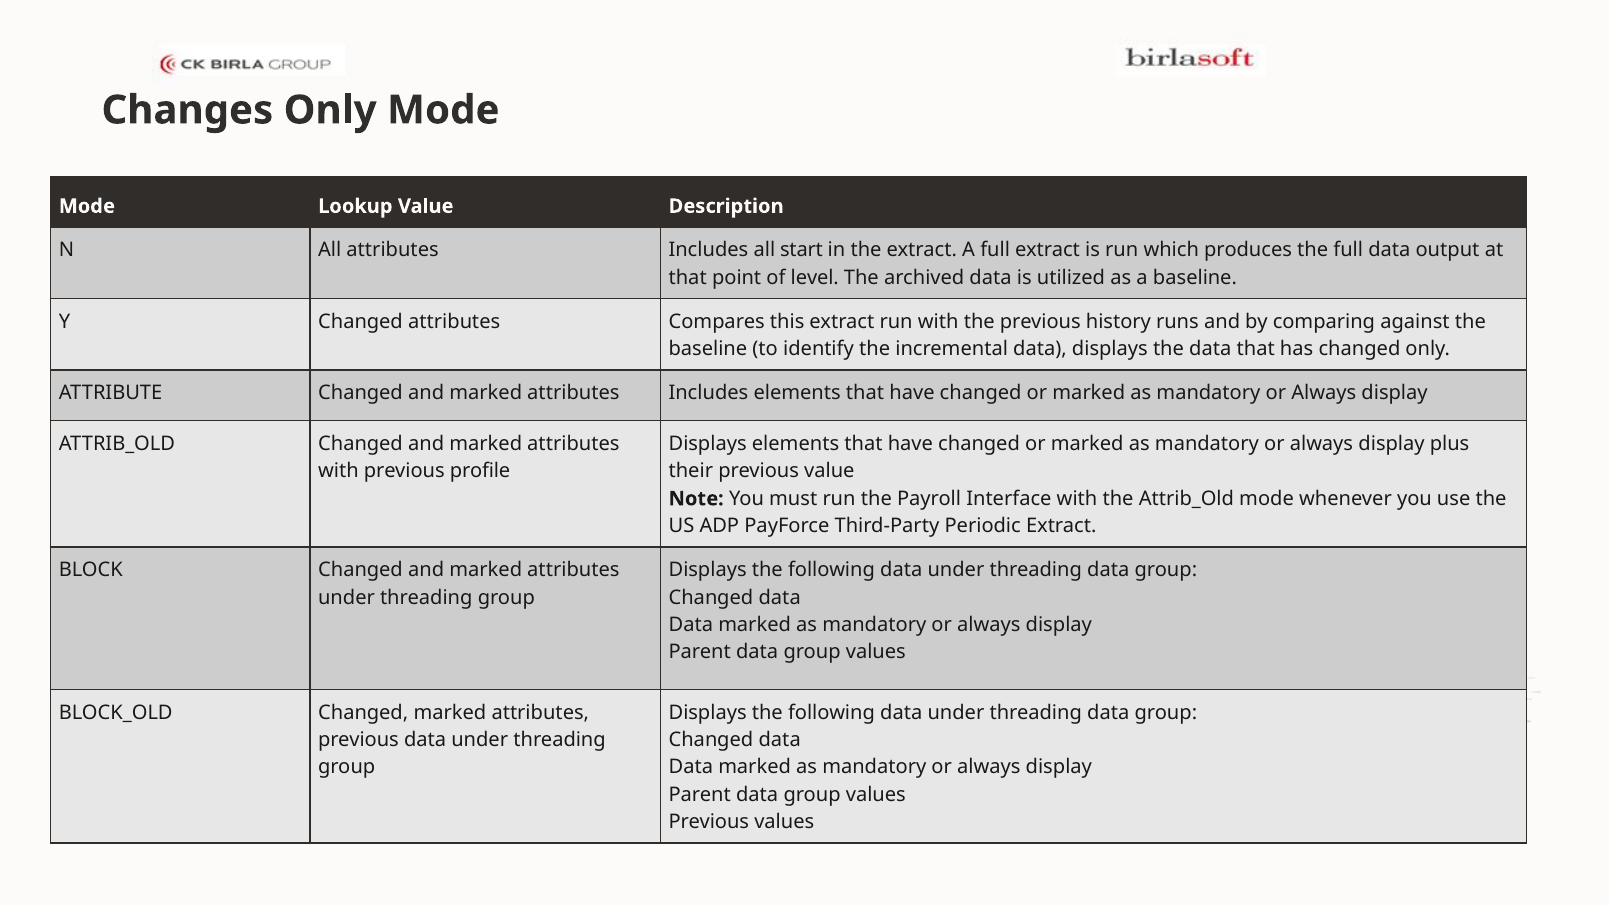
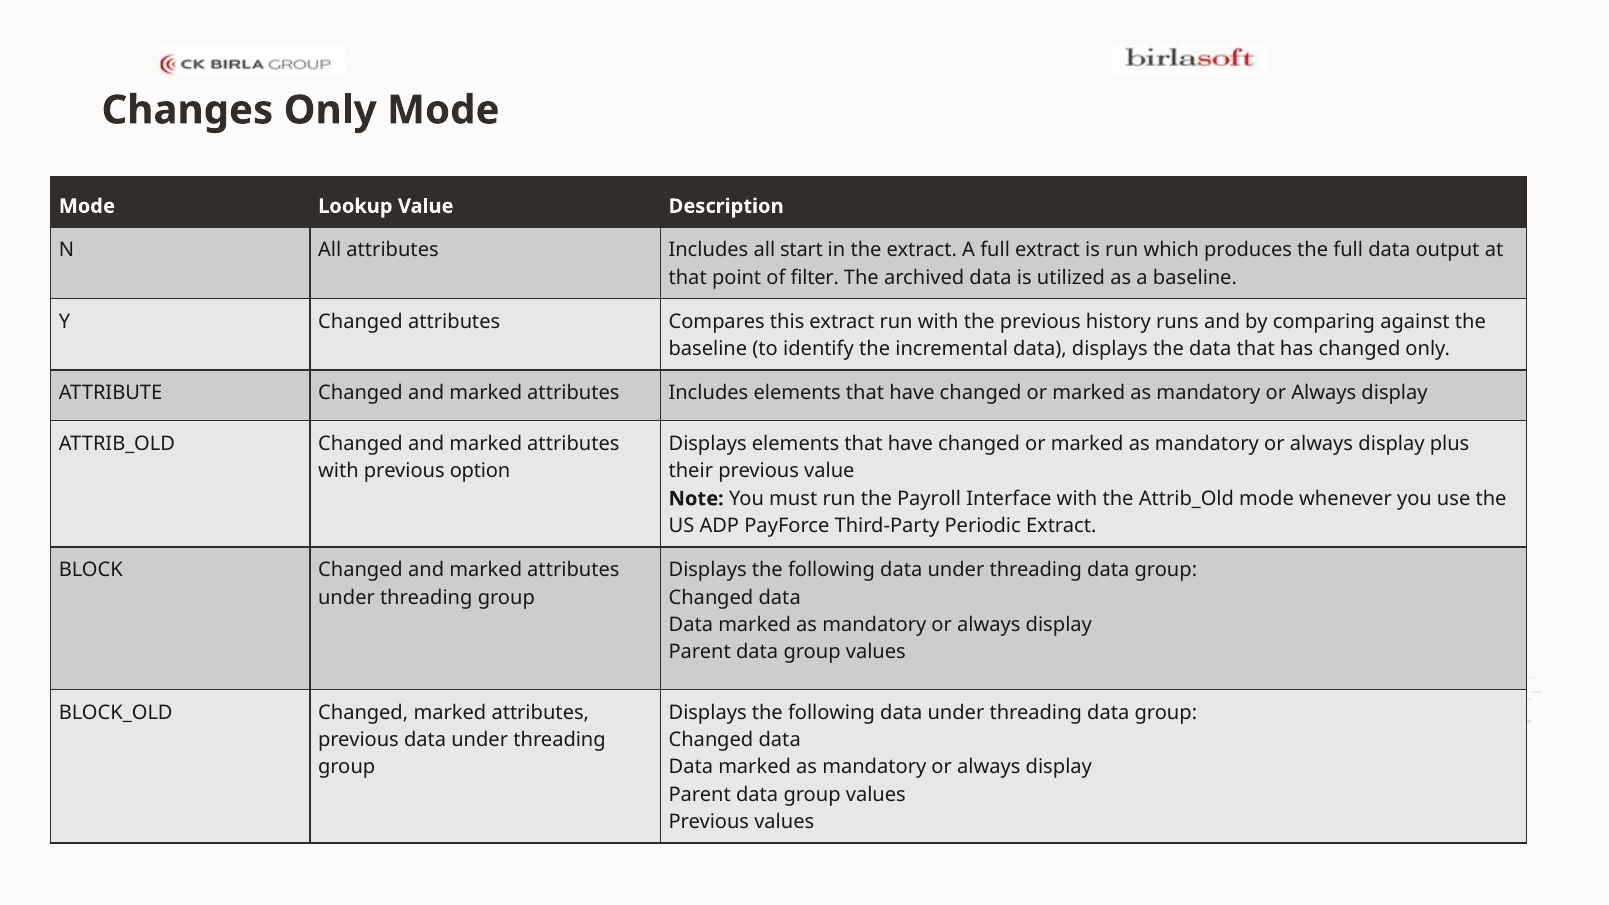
level: level -> filter
profile: profile -> option
